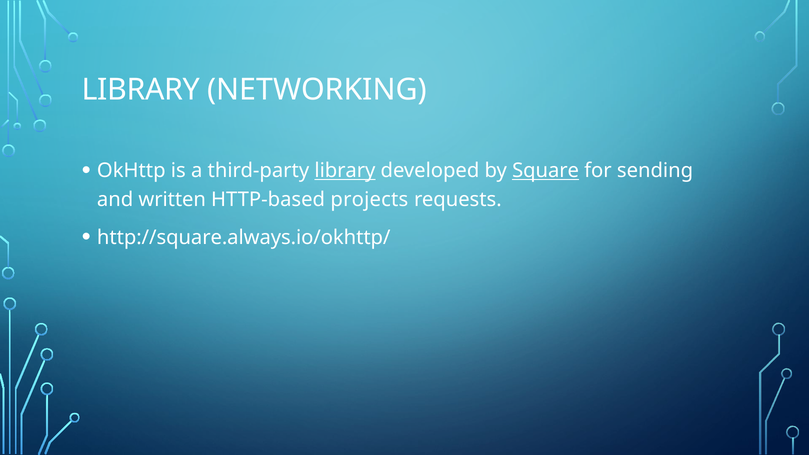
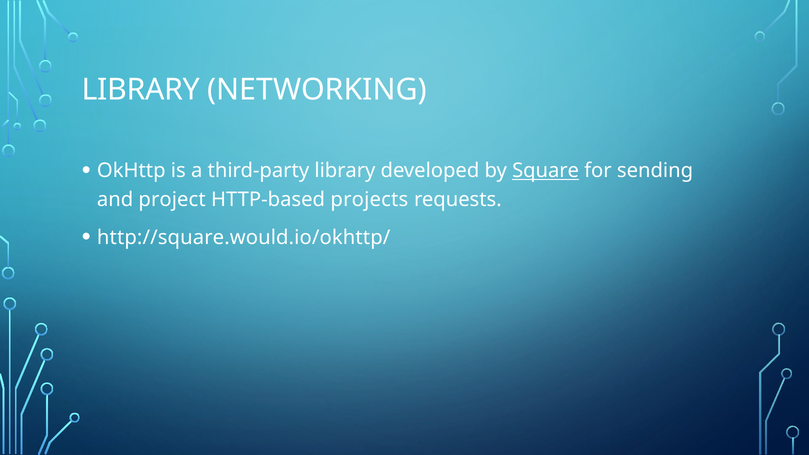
library at (345, 171) underline: present -> none
written: written -> project
http://square.always.io/okhttp/: http://square.always.io/okhttp/ -> http://square.would.io/okhttp/
